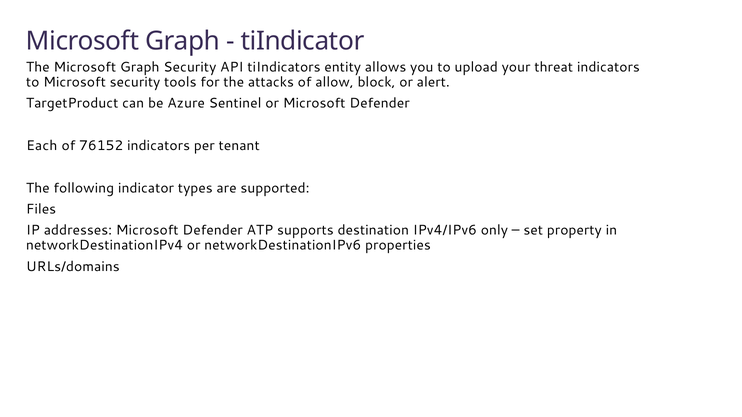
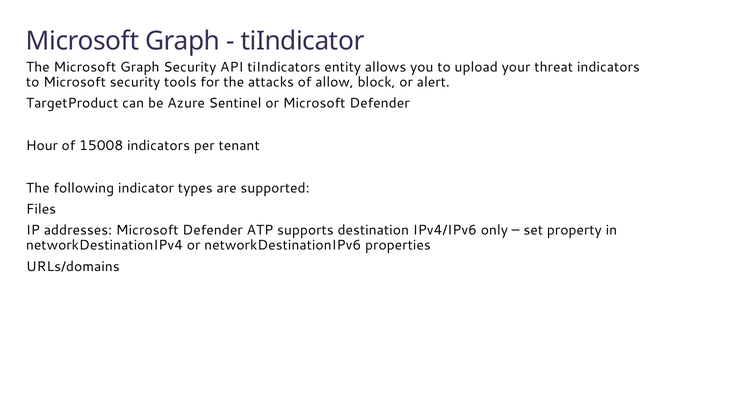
Each: Each -> Hour
76152: 76152 -> 15008
